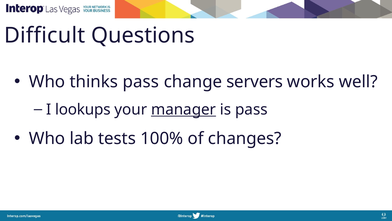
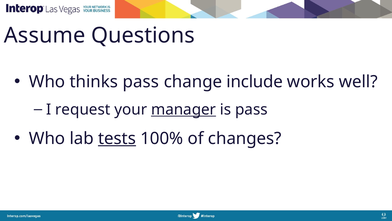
Difficult: Difficult -> Assume
servers: servers -> include
lookups: lookups -> request
tests underline: none -> present
